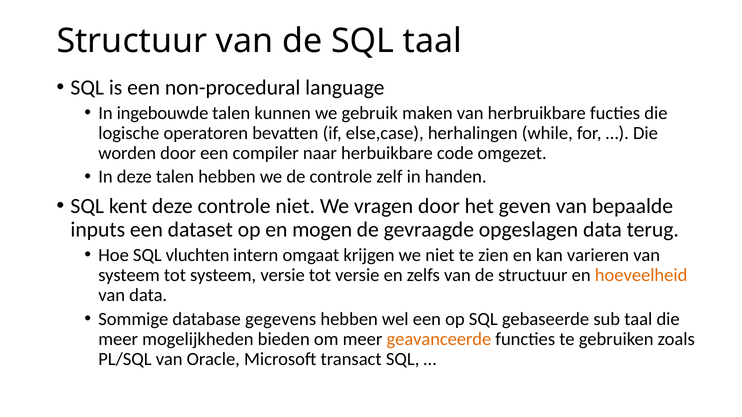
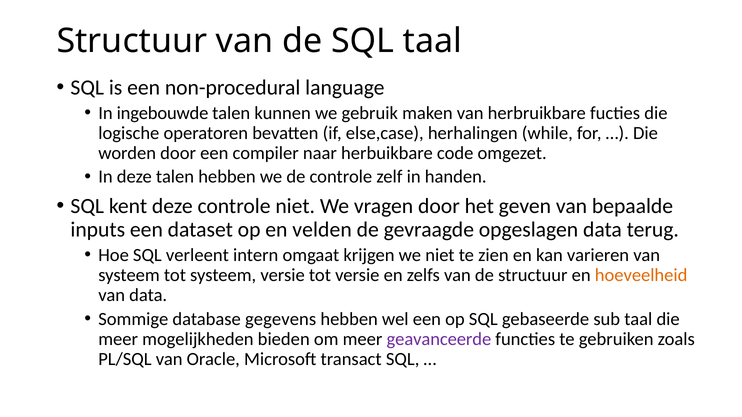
mogen: mogen -> velden
vluchten: vluchten -> verleent
geavanceerde colour: orange -> purple
